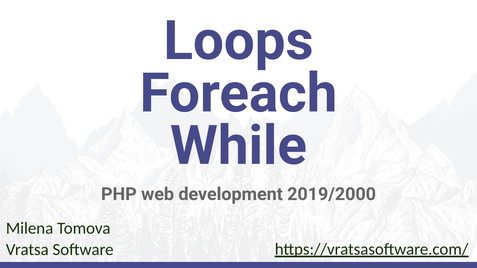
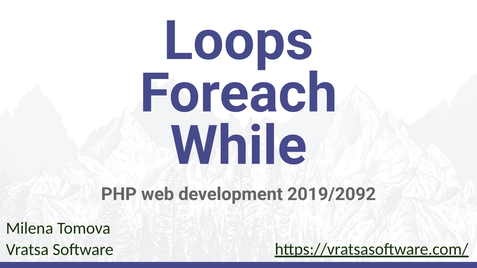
2019/2000: 2019/2000 -> 2019/2092
